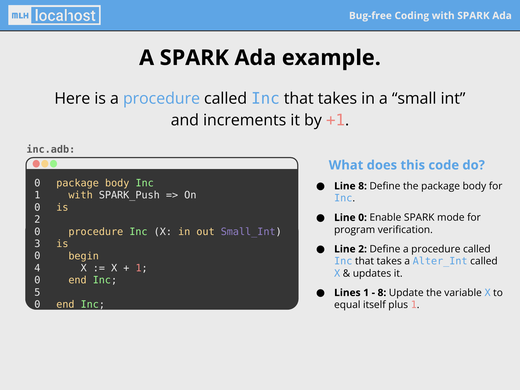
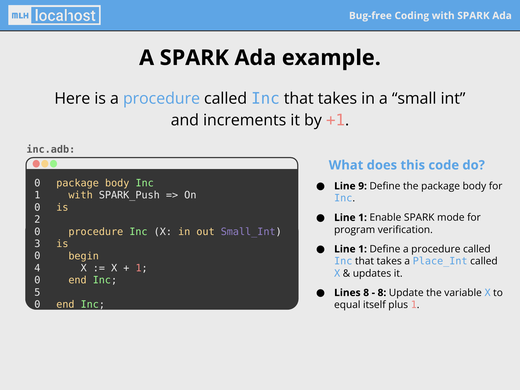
Line 8: 8 -> 9
0 at (363, 218): 0 -> 1
2 at (363, 249): 2 -> 1
Alter_Int: Alter_Int -> Place_Int
Lines 1: 1 -> 8
